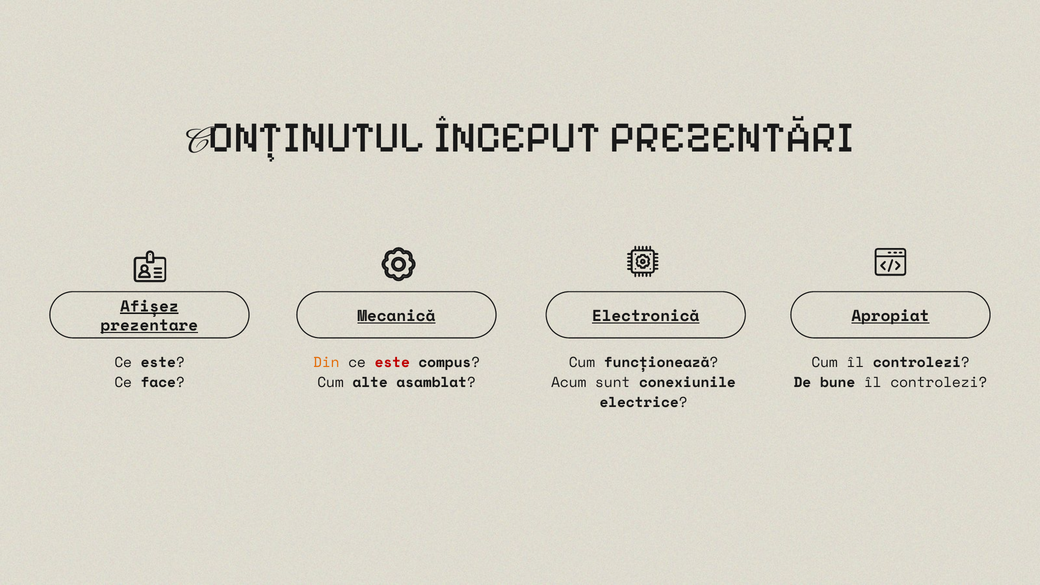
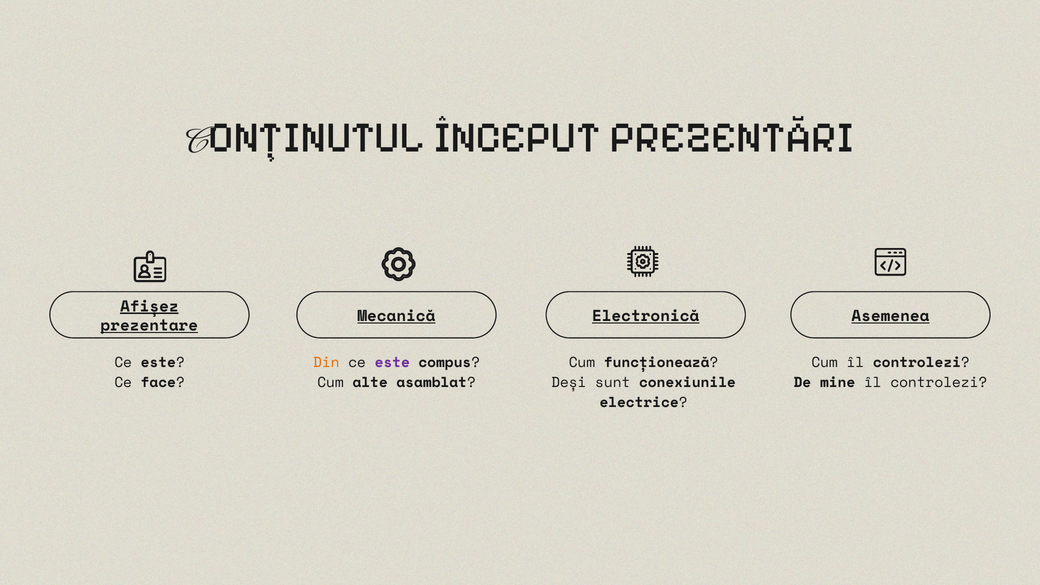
Apropiat: Apropiat -> Asemenea
este at (392, 363) colour: red -> purple
Acum: Acum -> Deși
bune: bune -> mine
